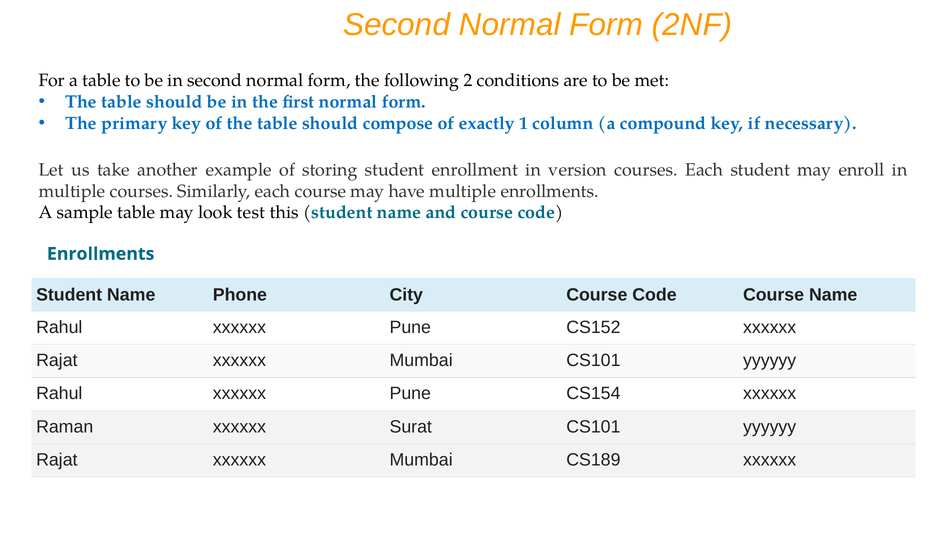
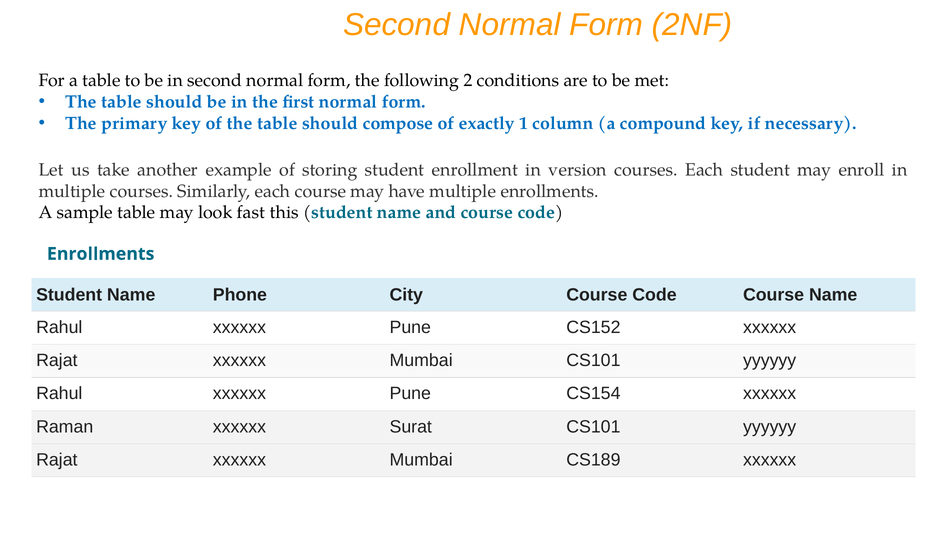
test: test -> fast
